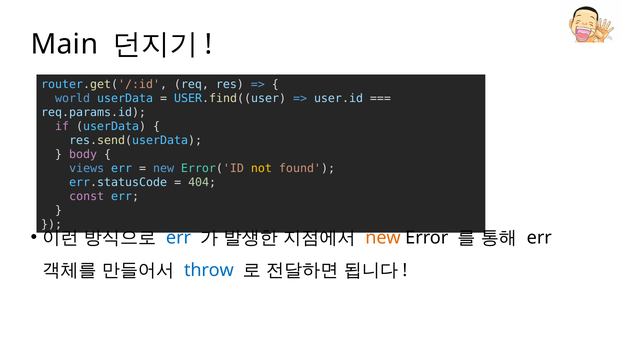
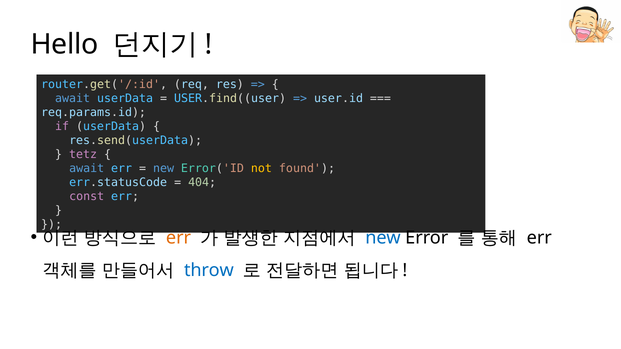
Main: Main -> Hello
world at (73, 99): world -> await
body: body -> tetz
views at (87, 169): views -> await
err at (179, 238) colour: blue -> orange
new at (383, 238) colour: orange -> blue
